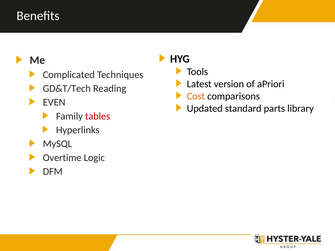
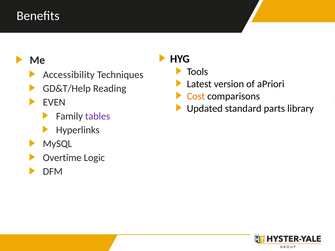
Complicated: Complicated -> Accessibility
GD&T/Tech: GD&T/Tech -> GD&T/Help
tables colour: red -> purple
